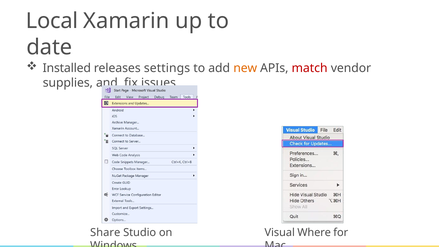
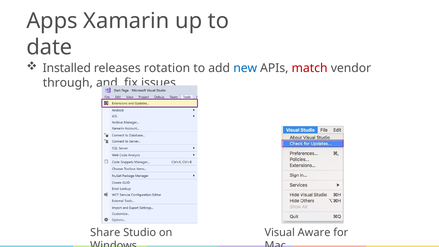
Local: Local -> Apps
settings: settings -> rotation
new colour: orange -> blue
supplies: supplies -> through
Where: Where -> Aware
